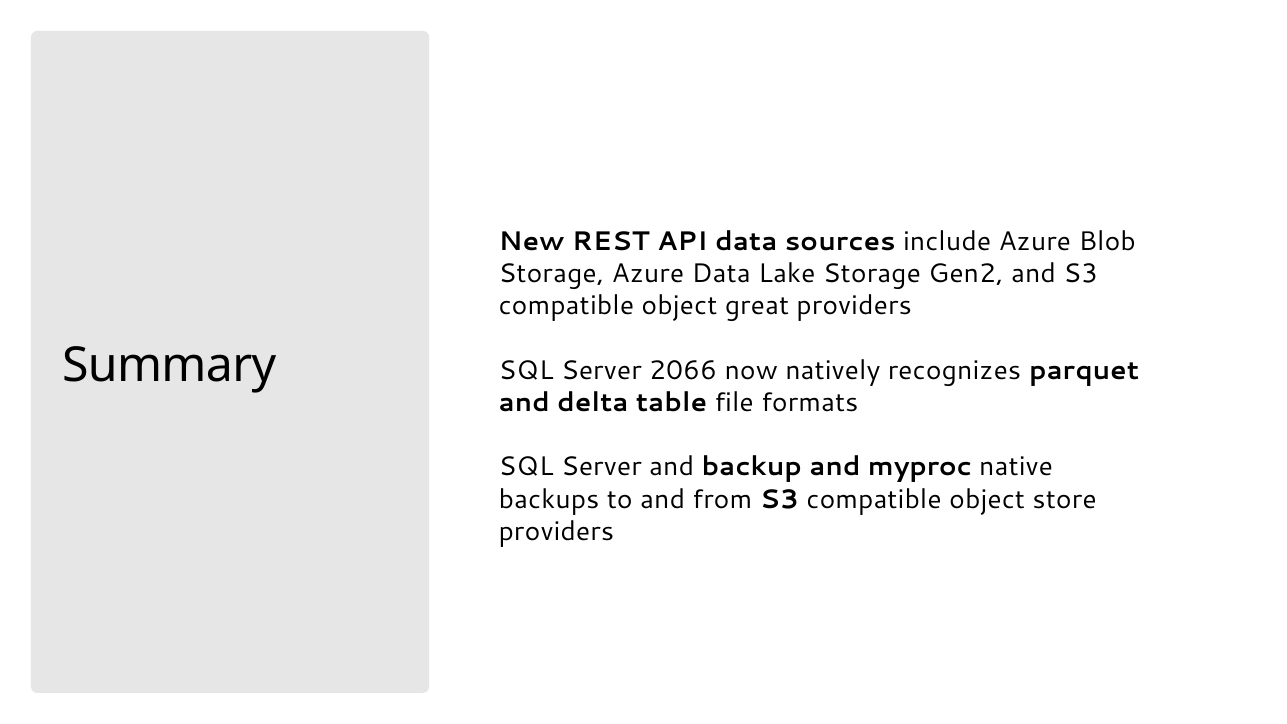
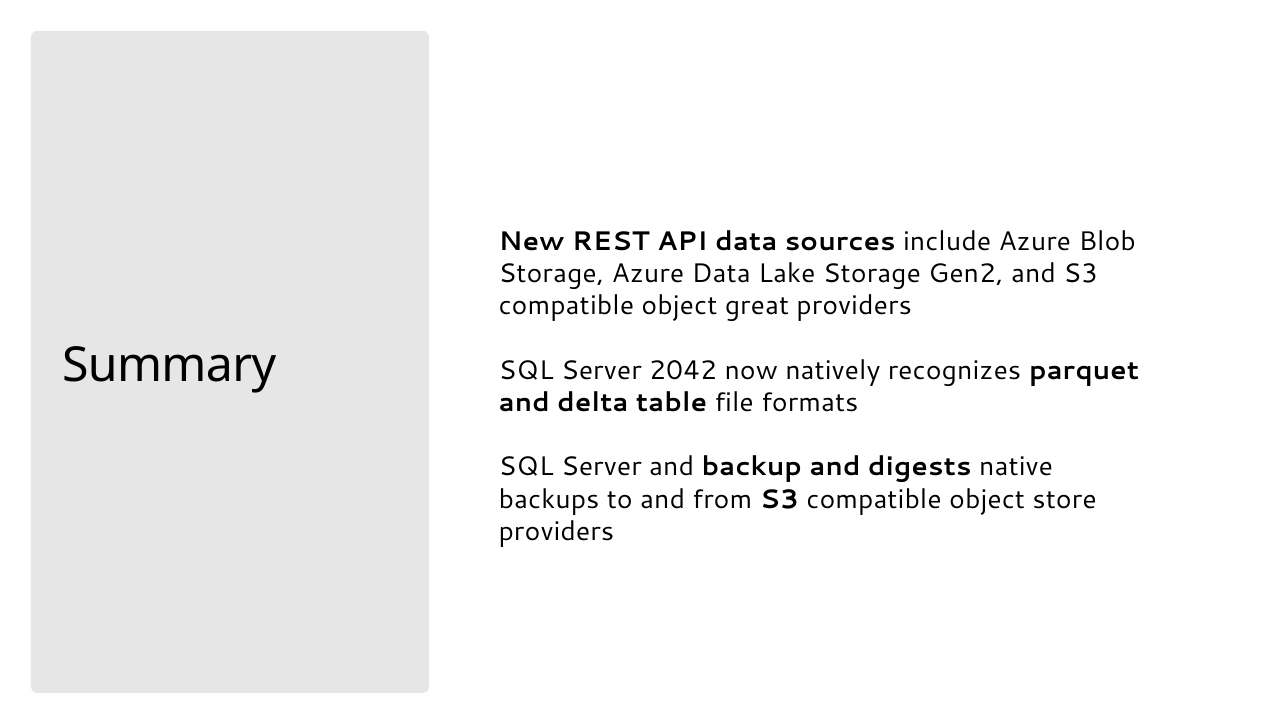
2066: 2066 -> 2042
myproc: myproc -> digests
